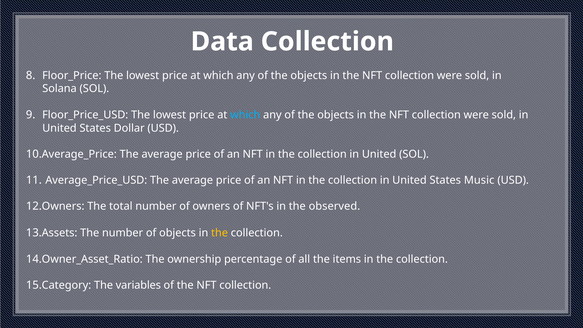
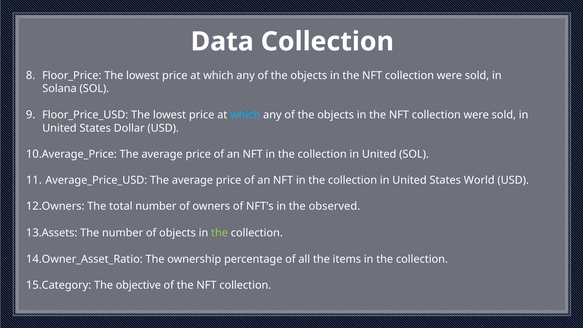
Music: Music -> World
the at (220, 233) colour: yellow -> light green
variables: variables -> objective
